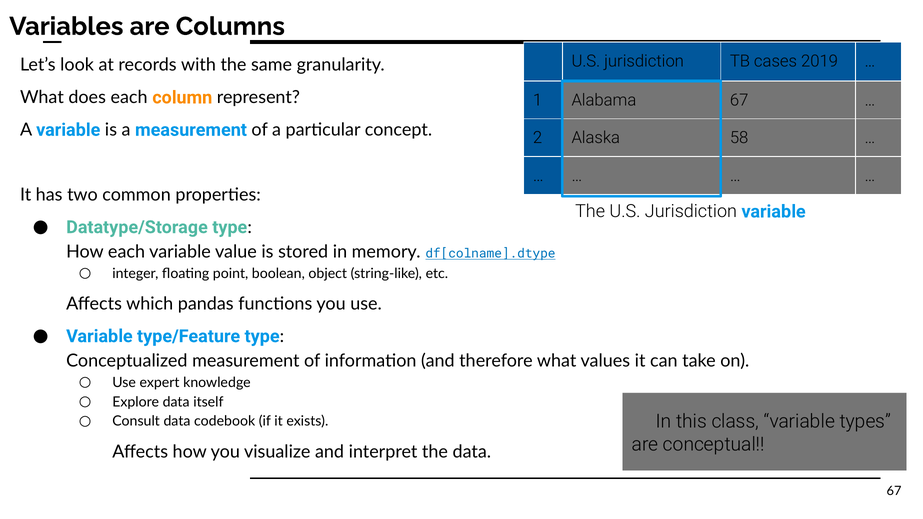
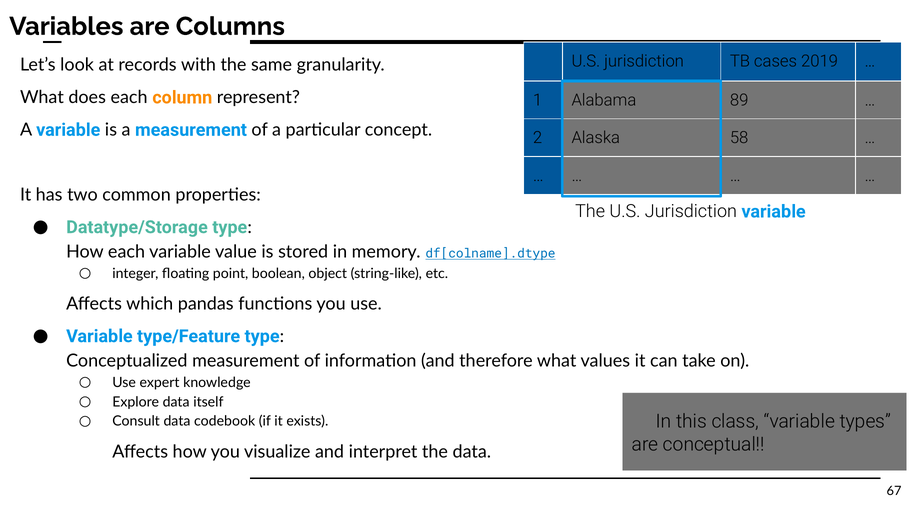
Alabama 67: 67 -> 89
